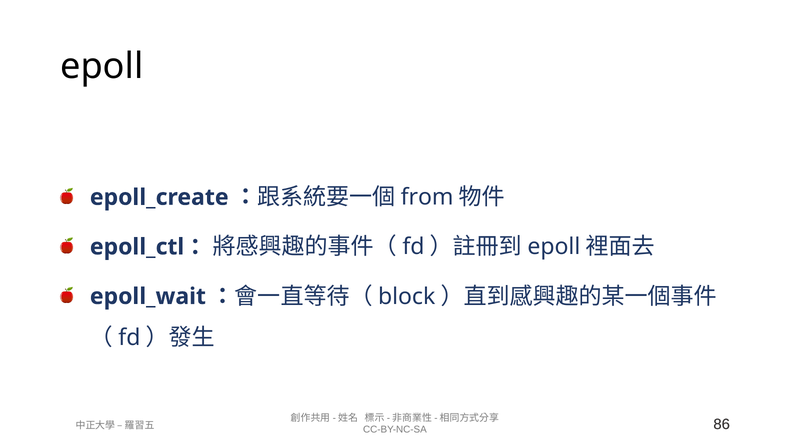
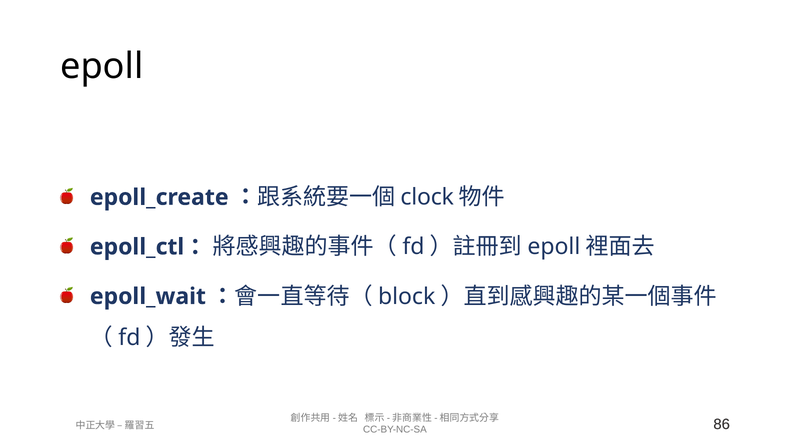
from: from -> clock
